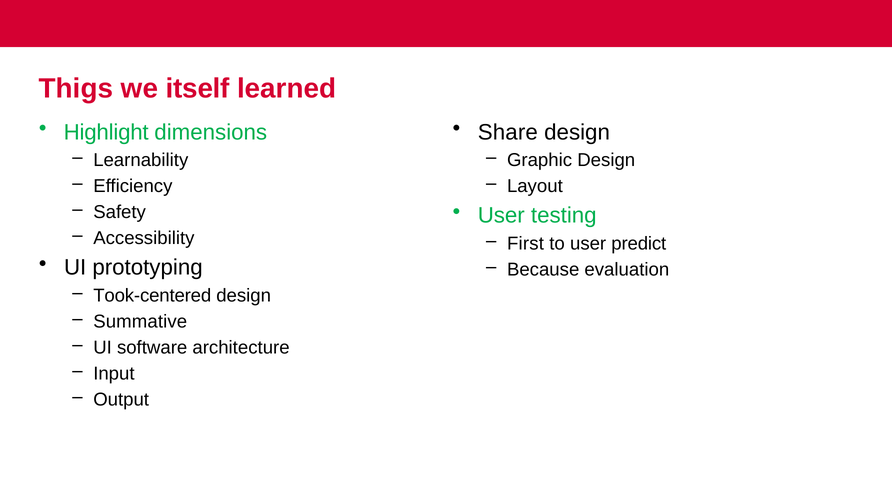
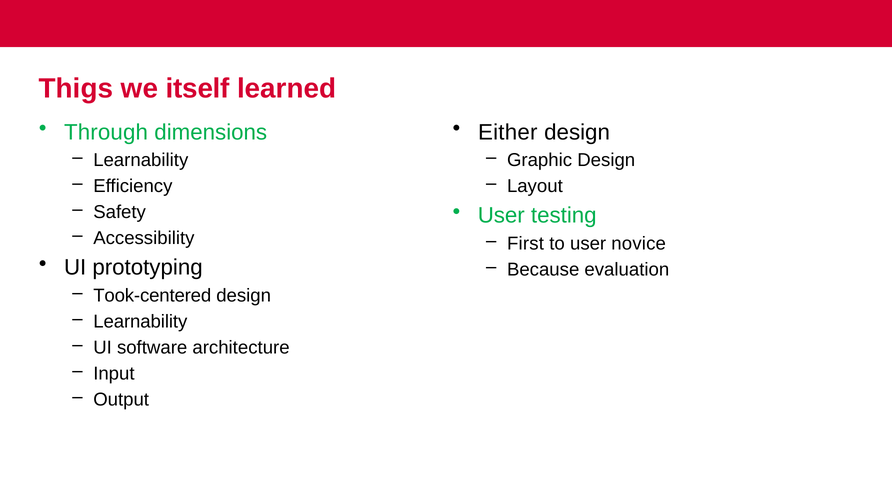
Highlight: Highlight -> Through
Share: Share -> Either
predict: predict -> novice
Summative at (140, 321): Summative -> Learnability
